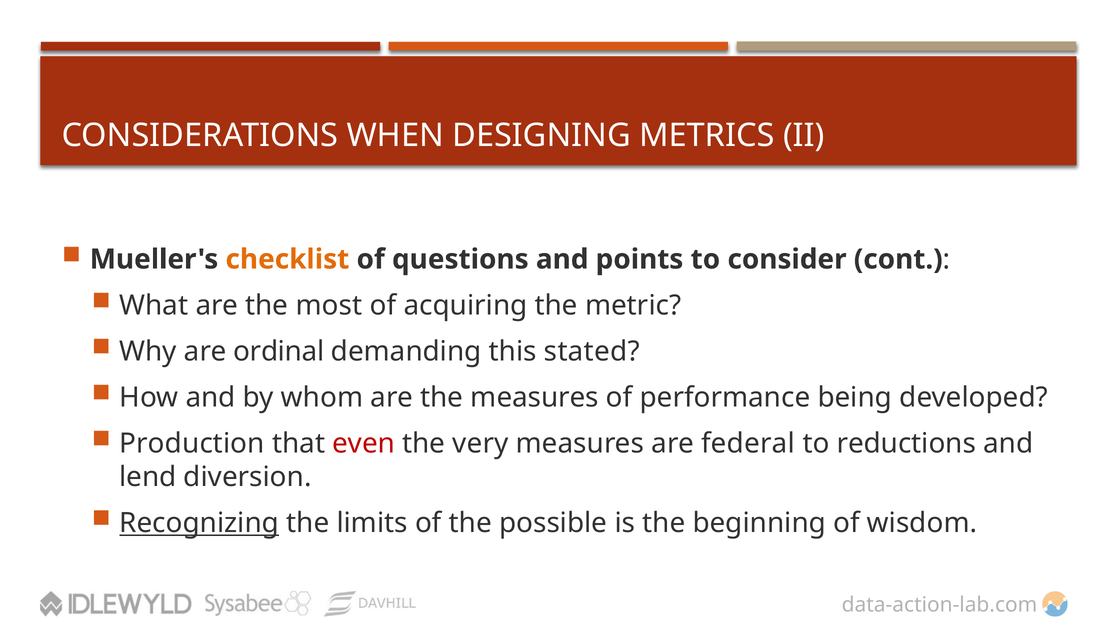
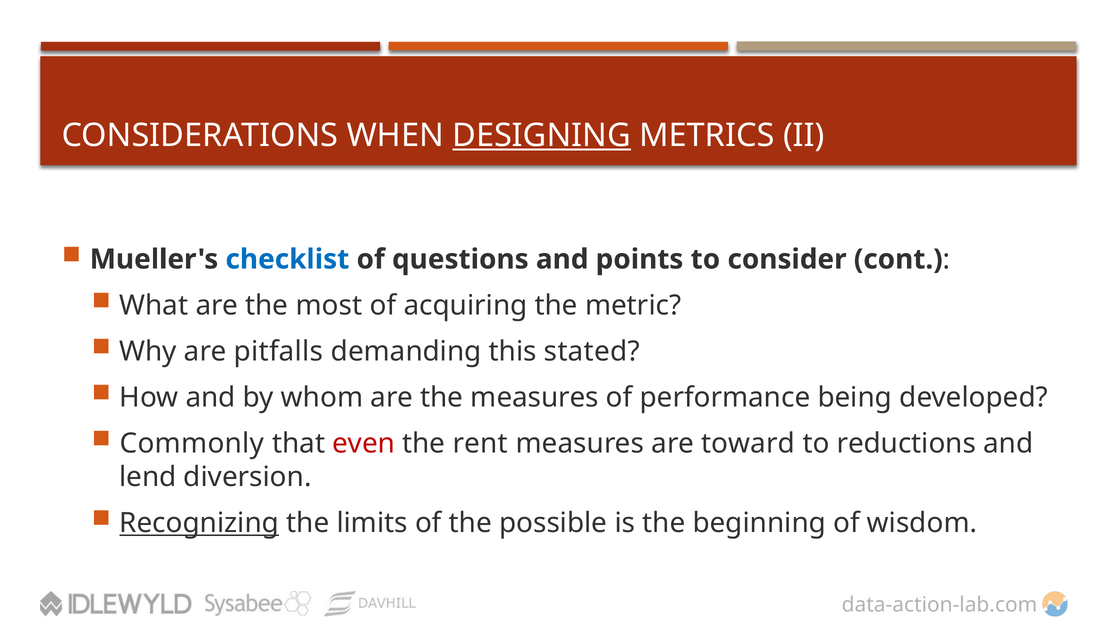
DESIGNING underline: none -> present
checklist colour: orange -> blue
ordinal: ordinal -> pitfalls
Production: Production -> Commonly
very: very -> rent
federal: federal -> toward
